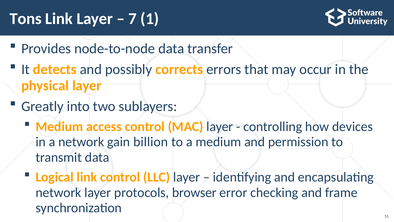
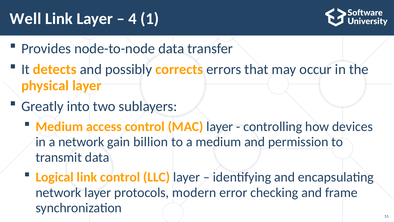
Tons: Tons -> Well
7: 7 -> 4
browser: browser -> modern
